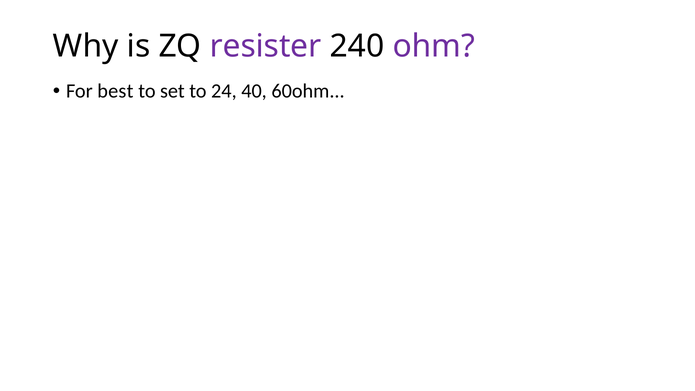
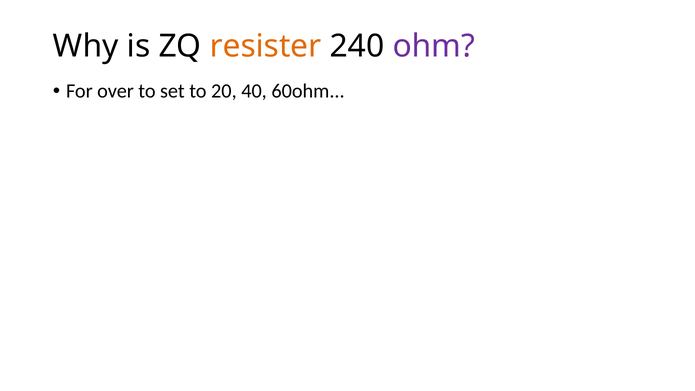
resister colour: purple -> orange
best: best -> over
24: 24 -> 20
